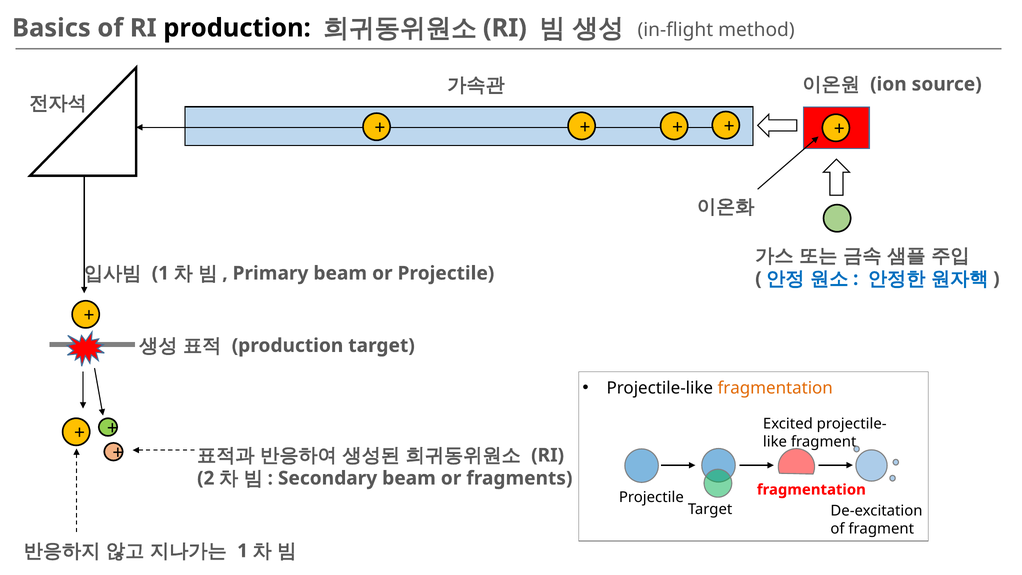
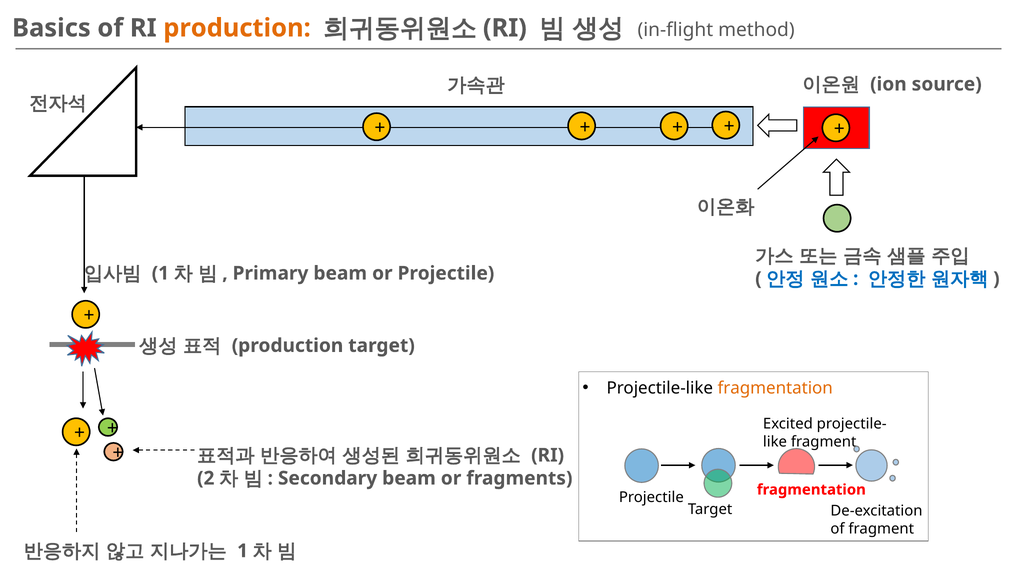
production at (237, 28) colour: black -> orange
